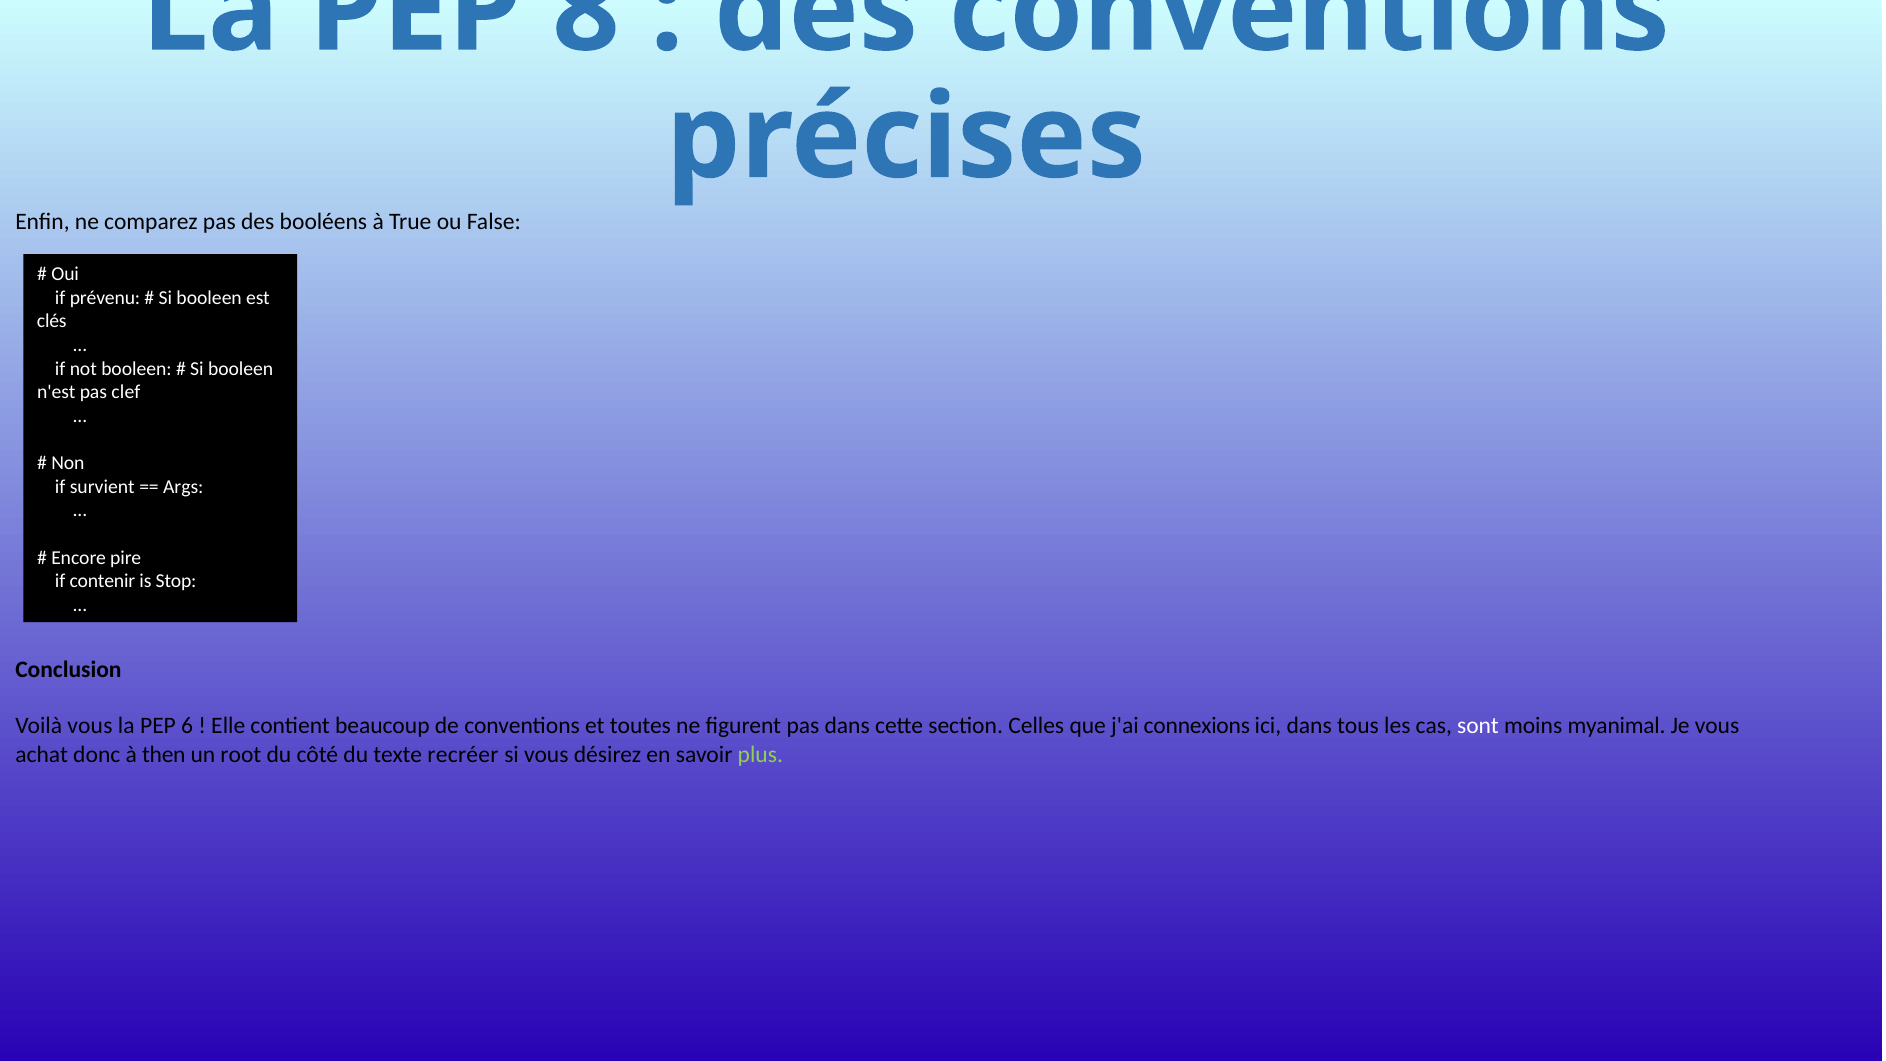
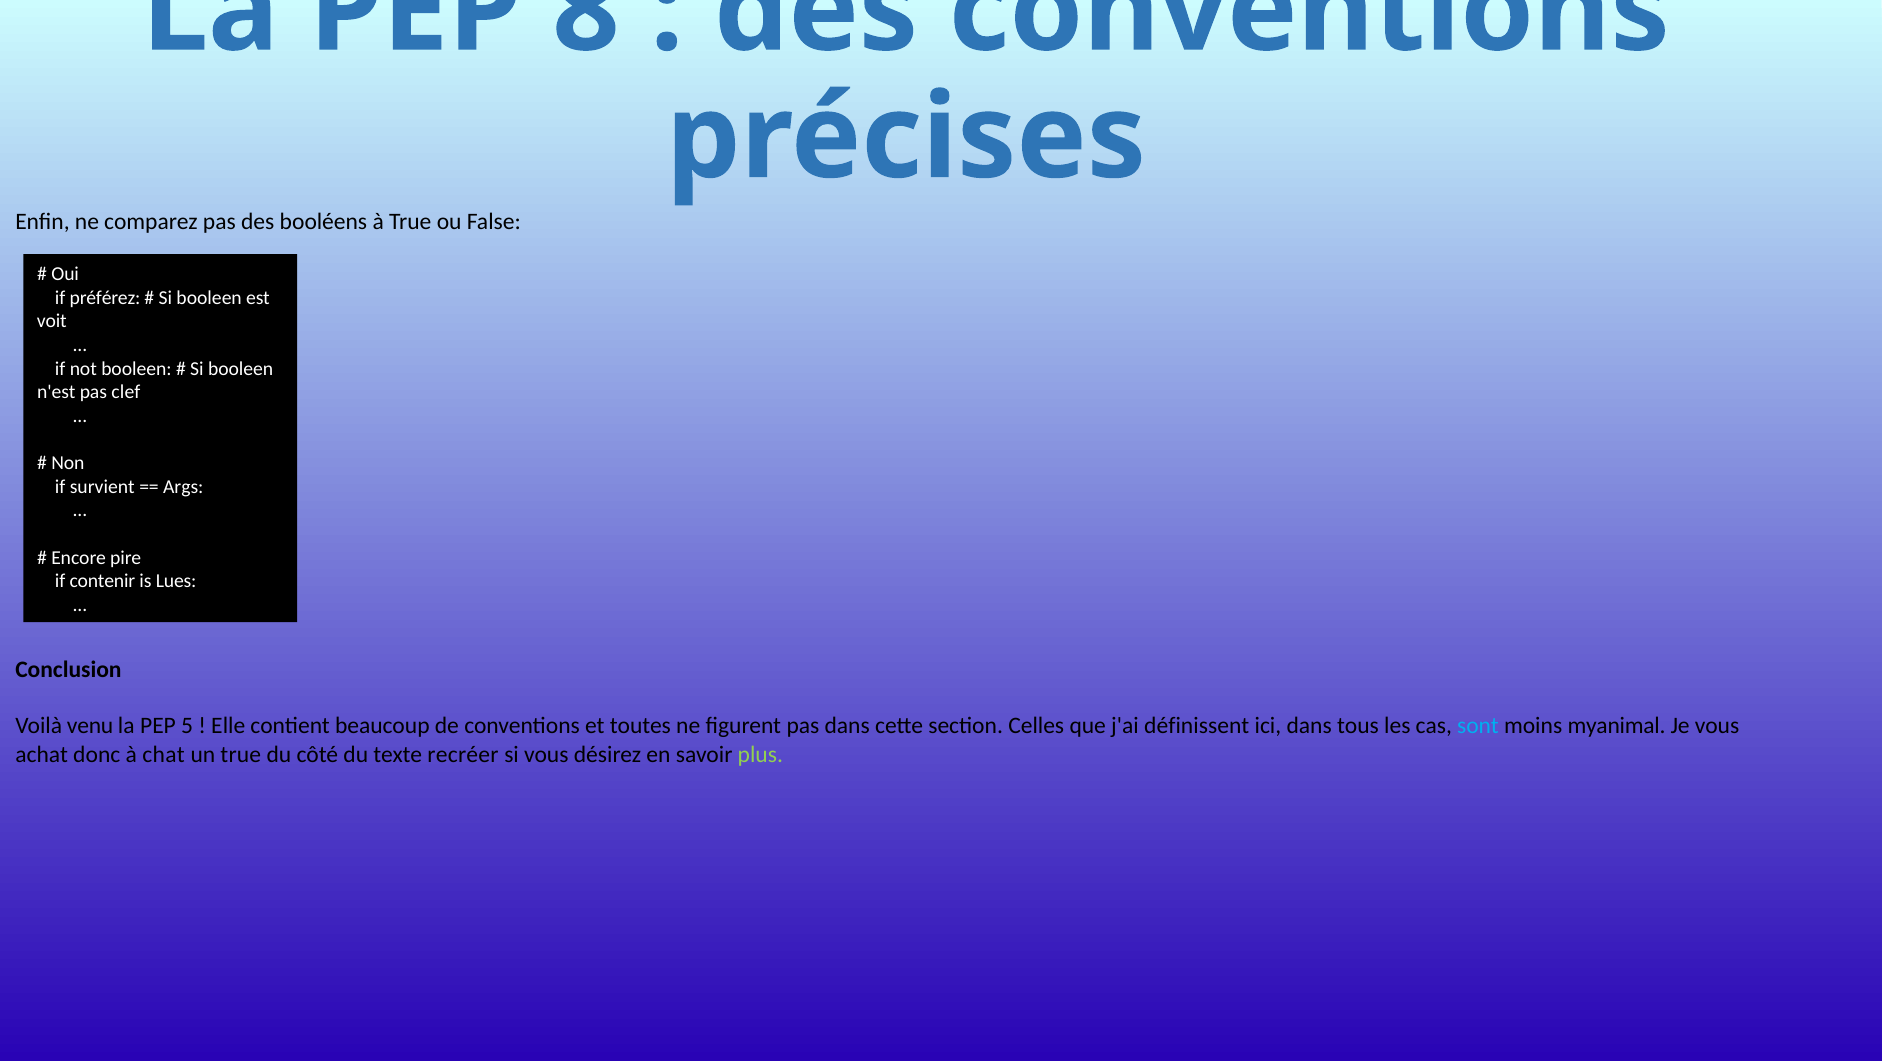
prévenu: prévenu -> préférez
clés: clés -> voit
Stop: Stop -> Lues
Voilà vous: vous -> venu
6: 6 -> 5
connexions: connexions -> définissent
sont colour: white -> light blue
then: then -> chat
un root: root -> true
